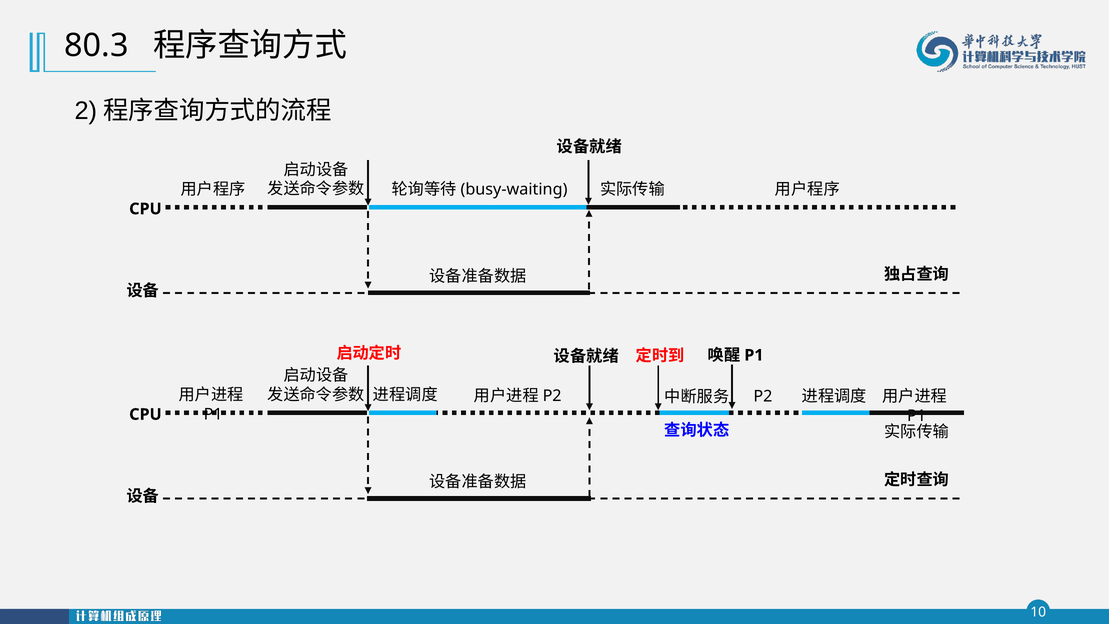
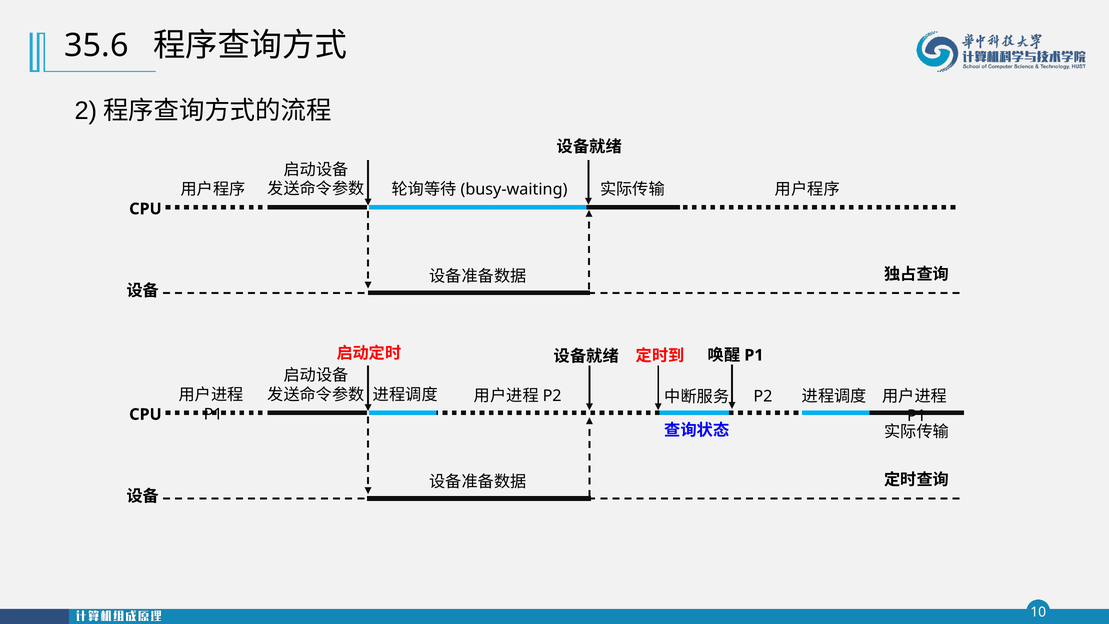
80.3: 80.3 -> 35.6
